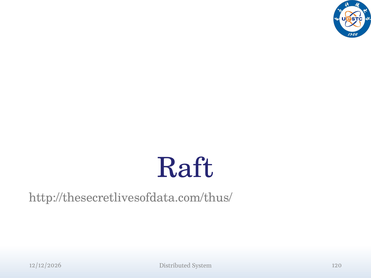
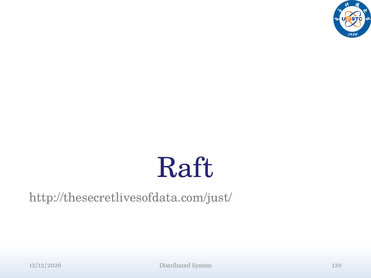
http://thesecretlivesofdata.com/thus/: http://thesecretlivesofdata.com/thus/ -> http://thesecretlivesofdata.com/just/
